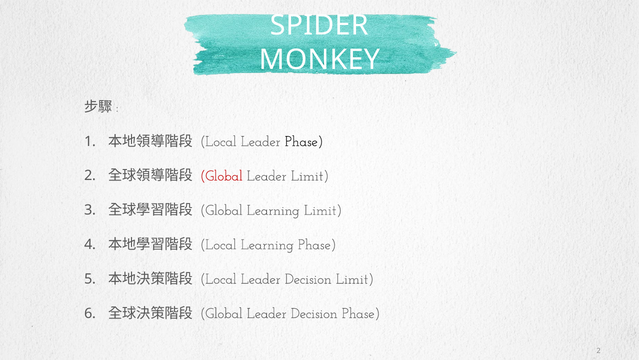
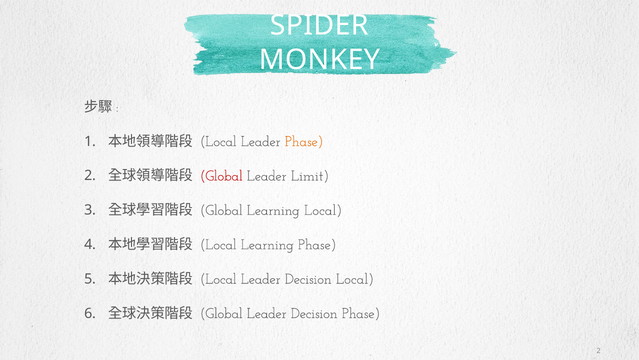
Phase at (304, 141) colour: black -> orange
Learning Limit: Limit -> Local
Decision Limit: Limit -> Local
